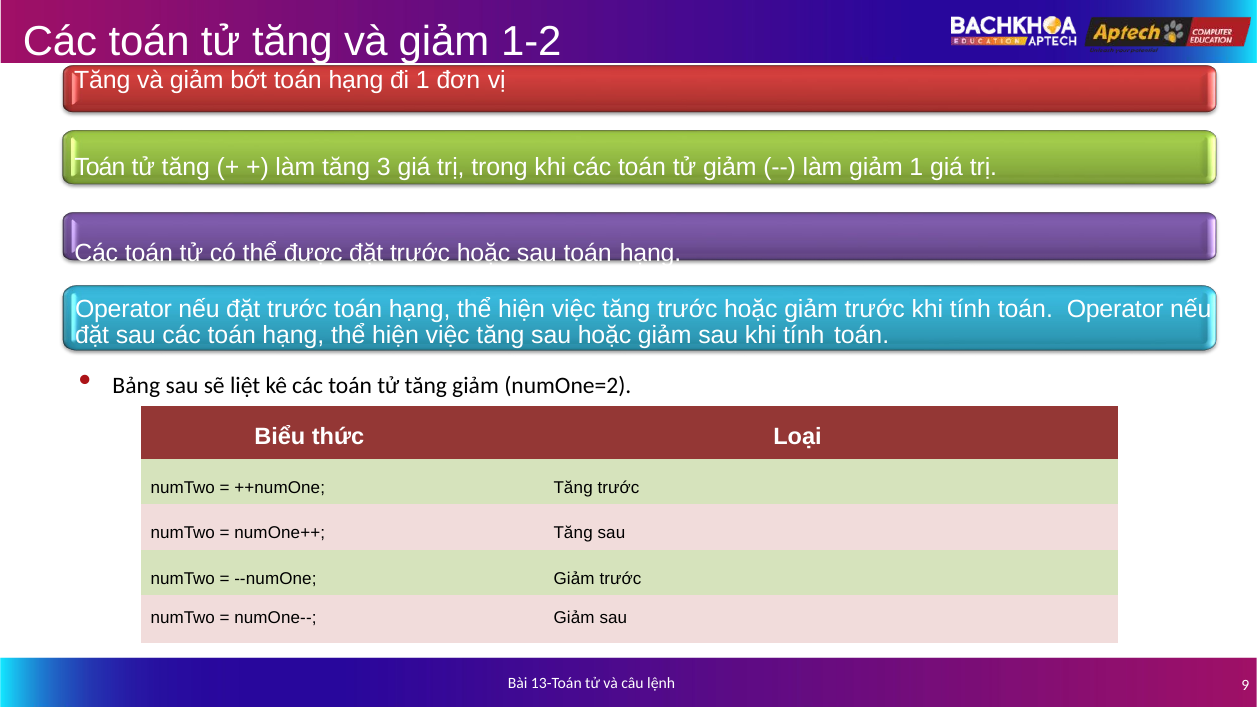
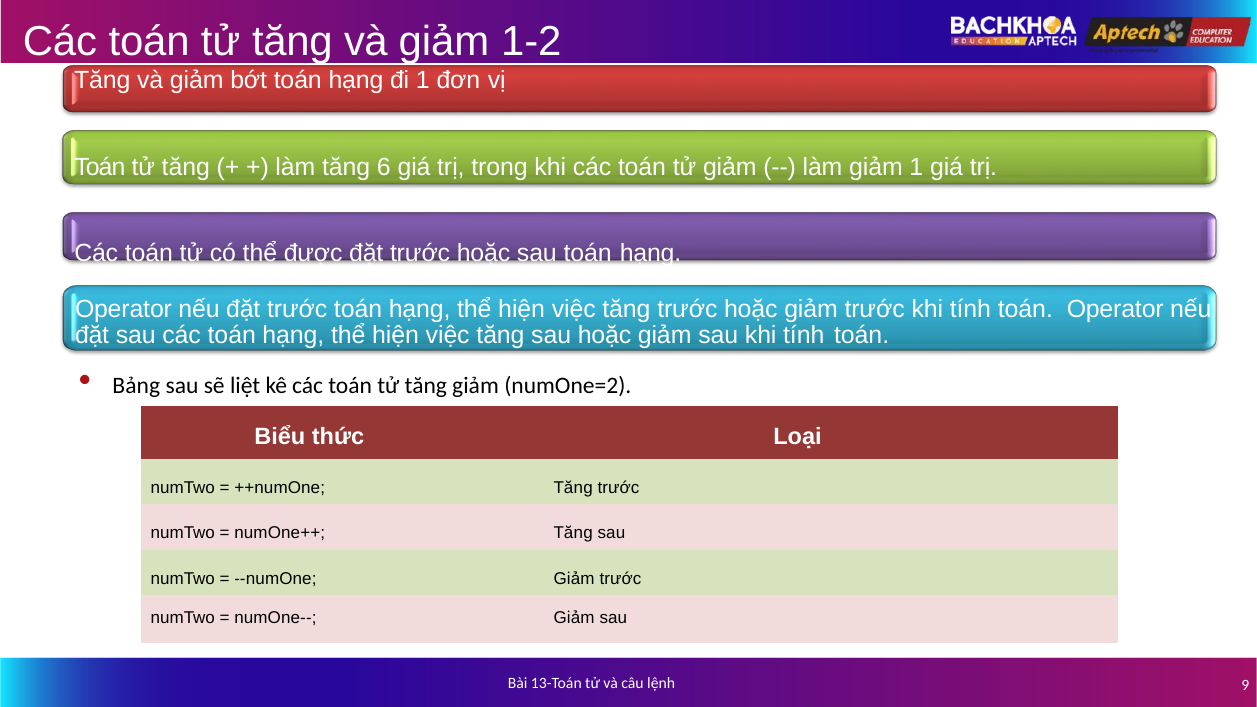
3: 3 -> 6
